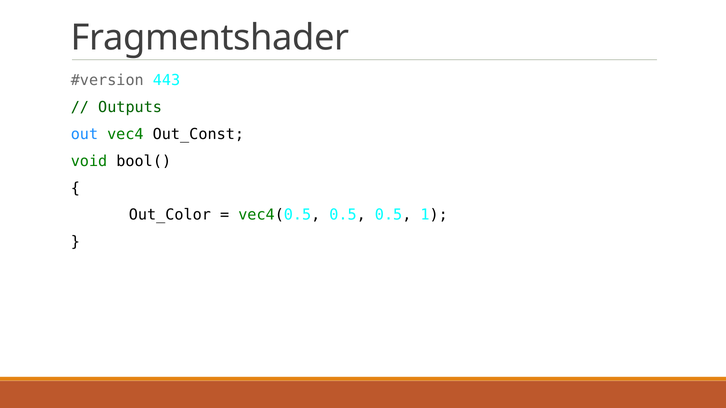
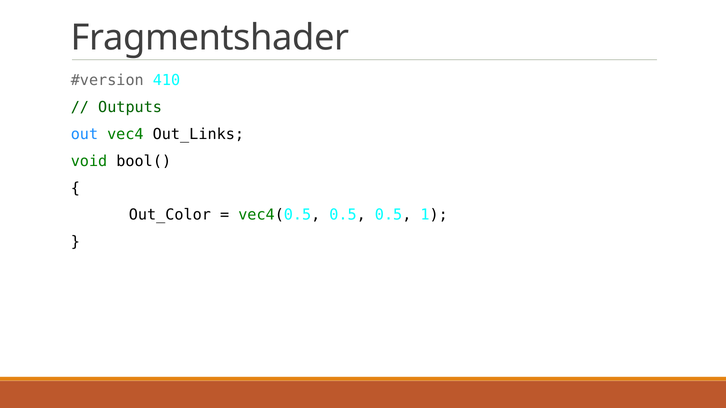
443: 443 -> 410
Out_Const: Out_Const -> Out_Links
